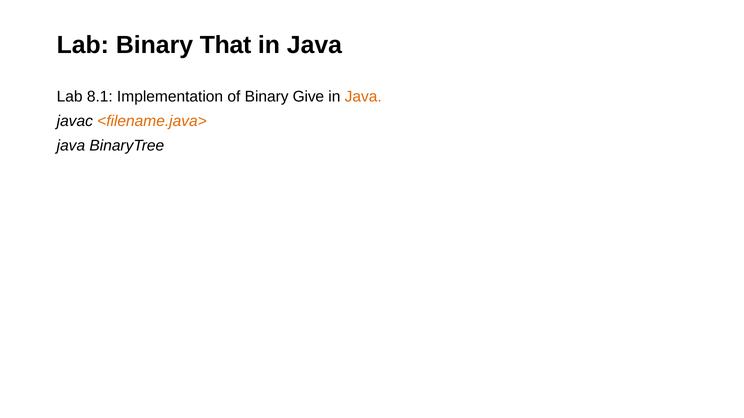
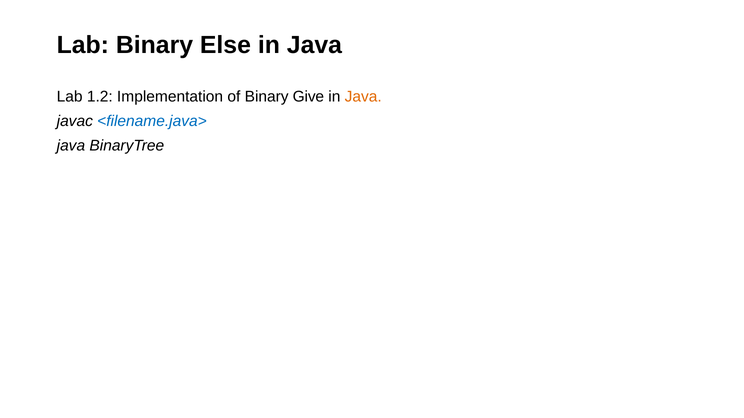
That: That -> Else
8.1: 8.1 -> 1.2
<filename.java> colour: orange -> blue
